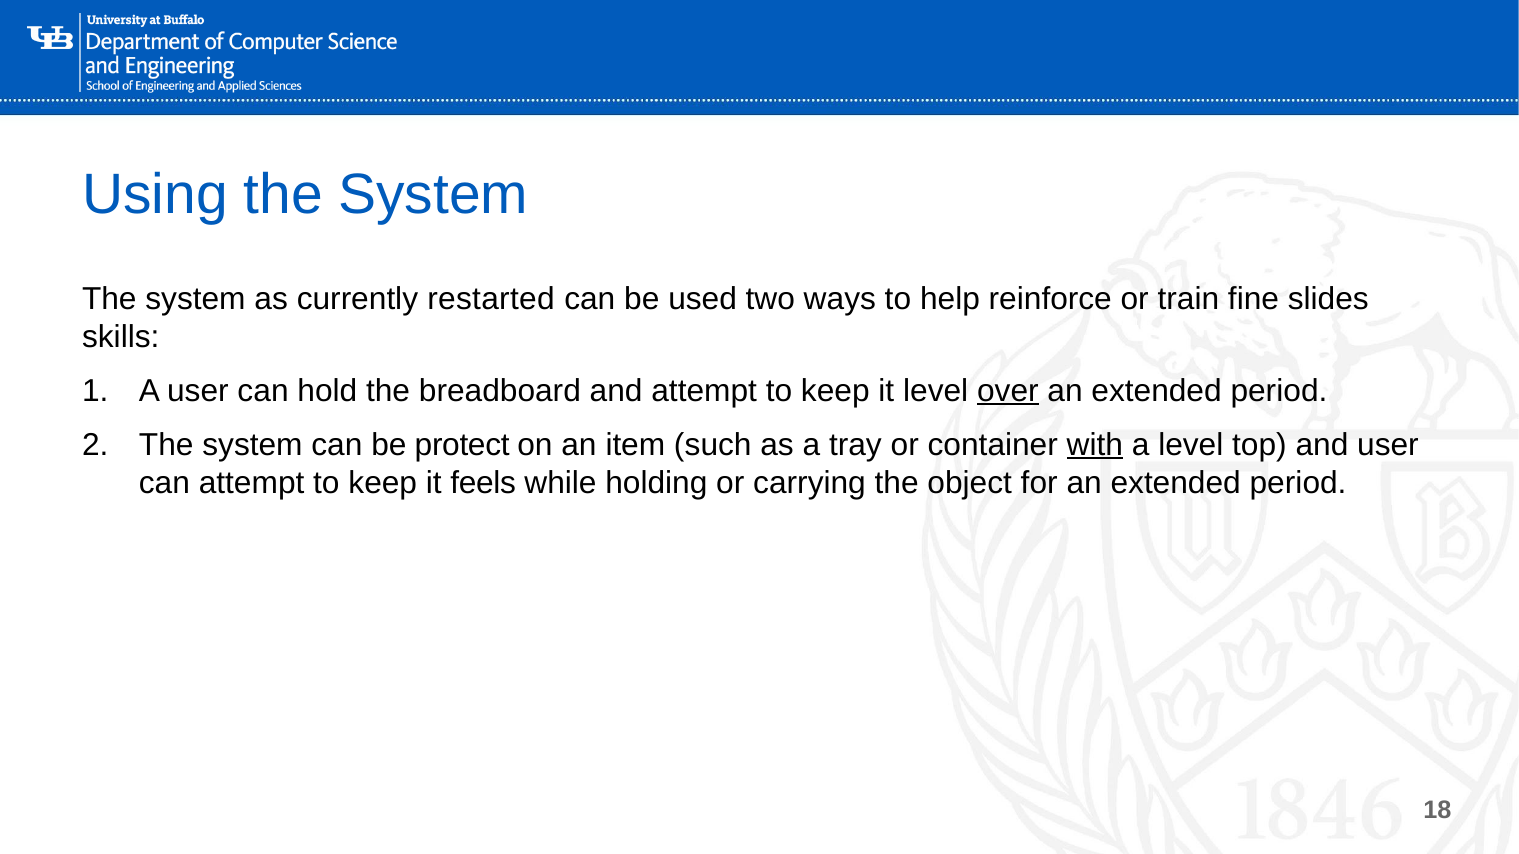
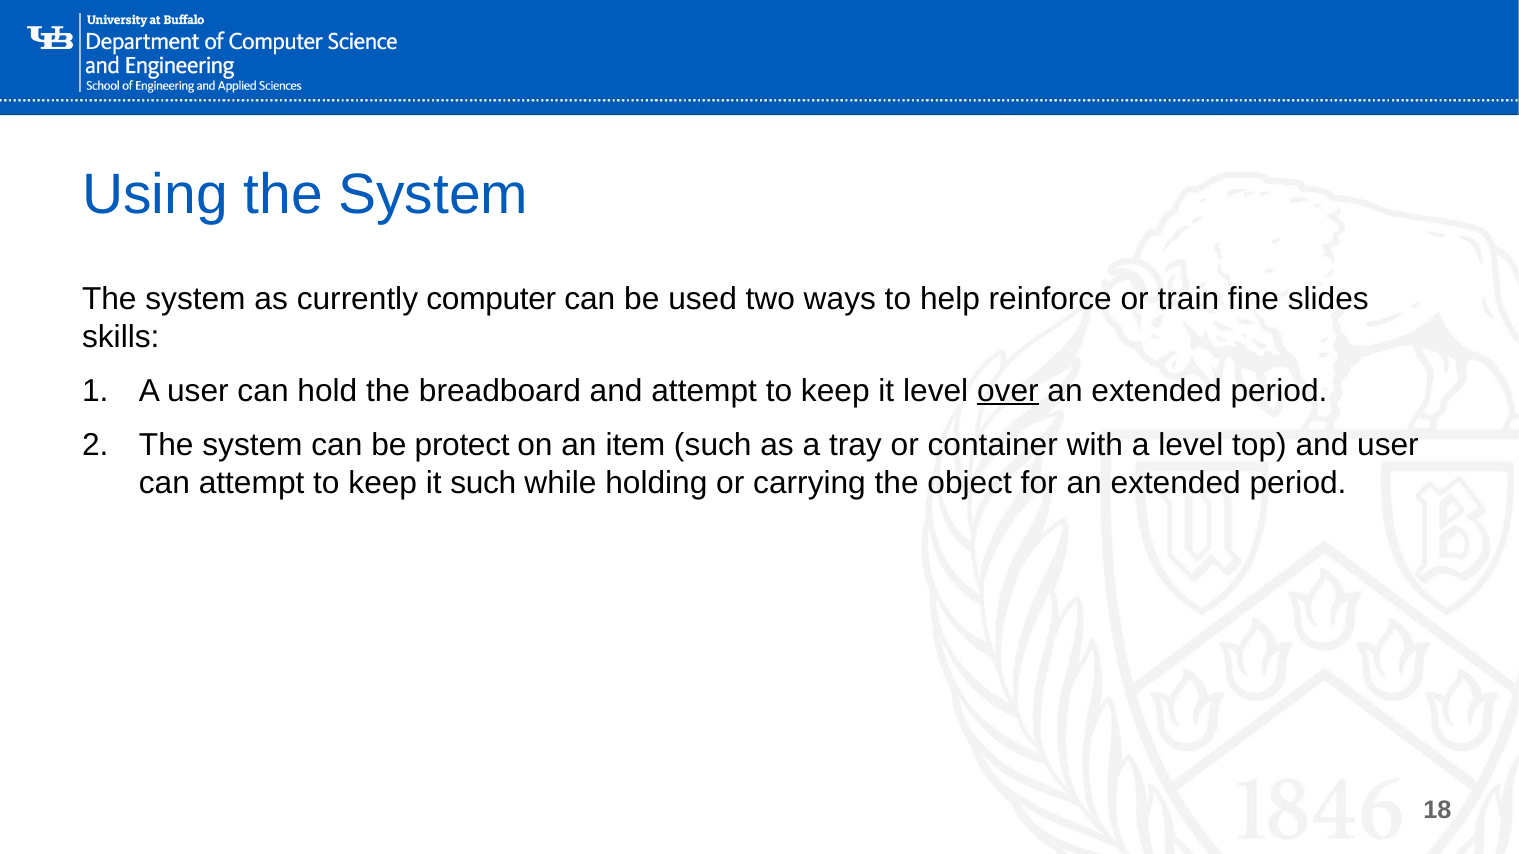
restarted: restarted -> computer
with underline: present -> none
it feels: feels -> such
